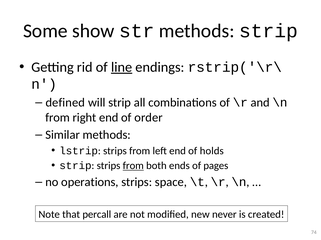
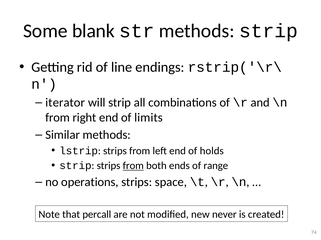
show: show -> blank
line underline: present -> none
defined: defined -> iterator
order: order -> limits
pages: pages -> range
